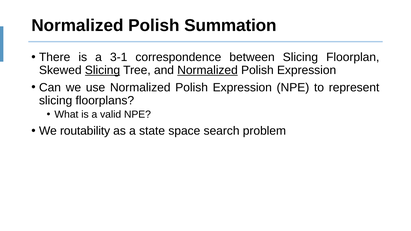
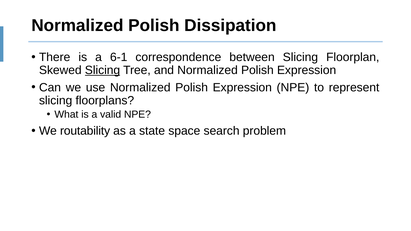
Summation: Summation -> Dissipation
3-1: 3-1 -> 6-1
Normalized at (208, 70) underline: present -> none
